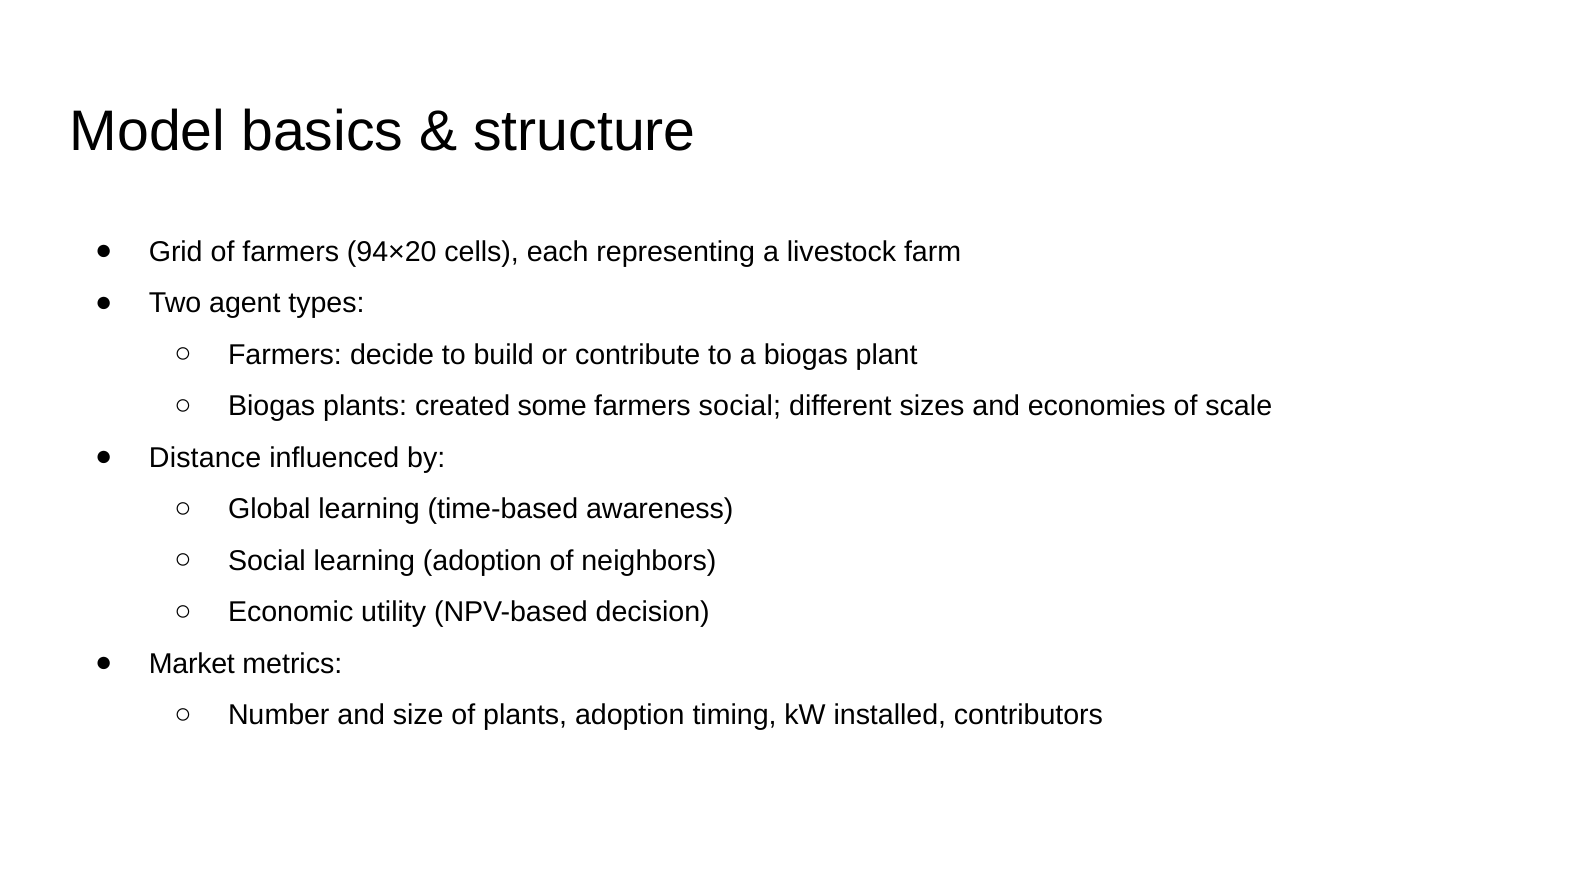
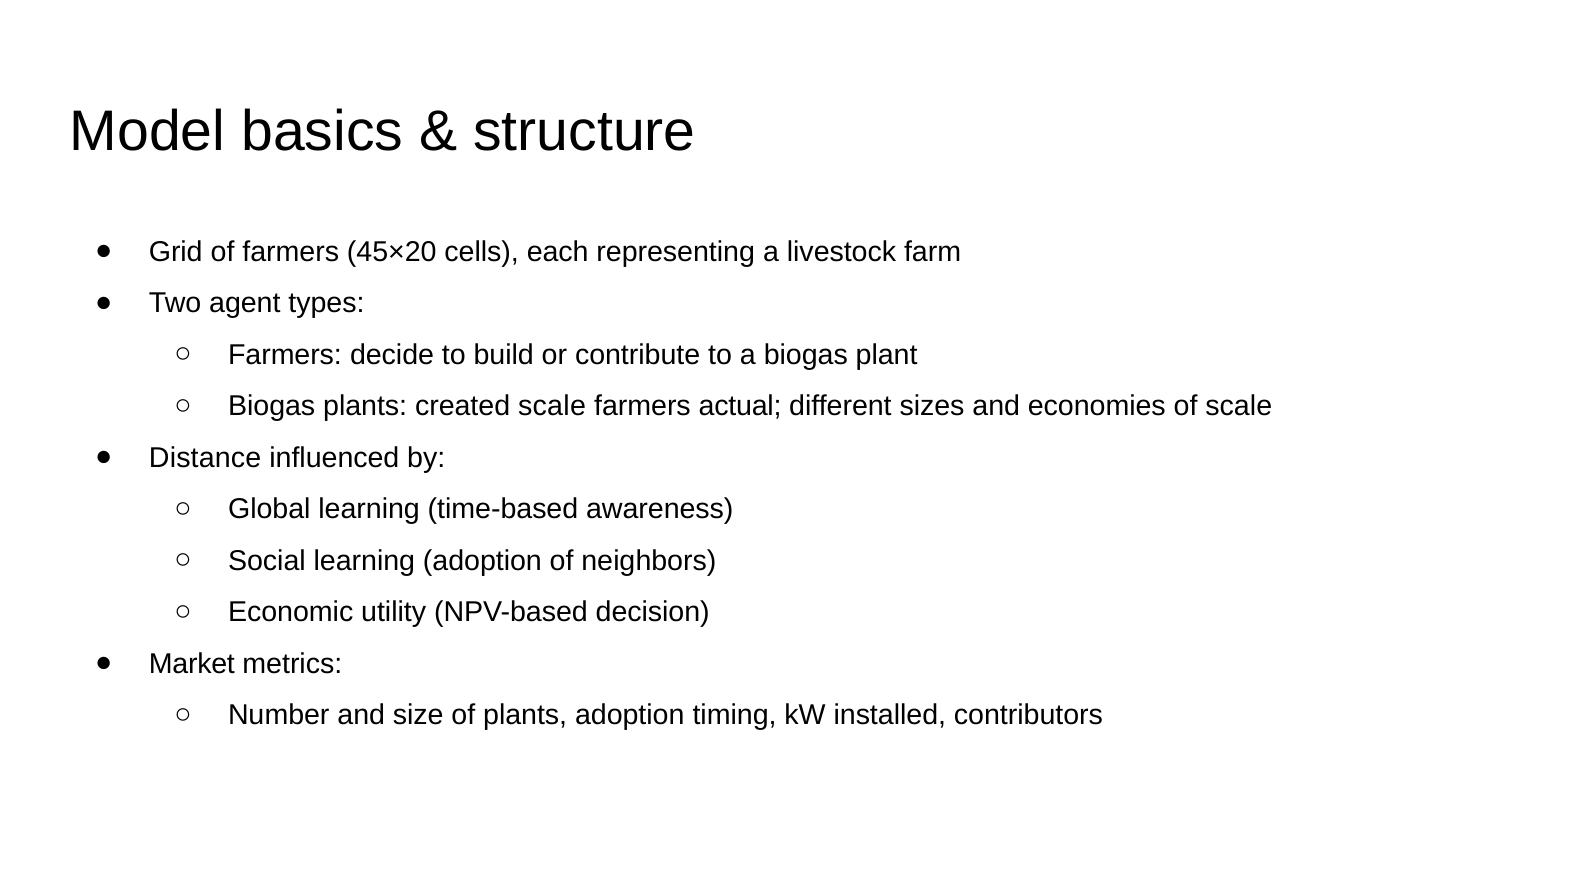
94×20: 94×20 -> 45×20
created some: some -> scale
farmers social: social -> actual
